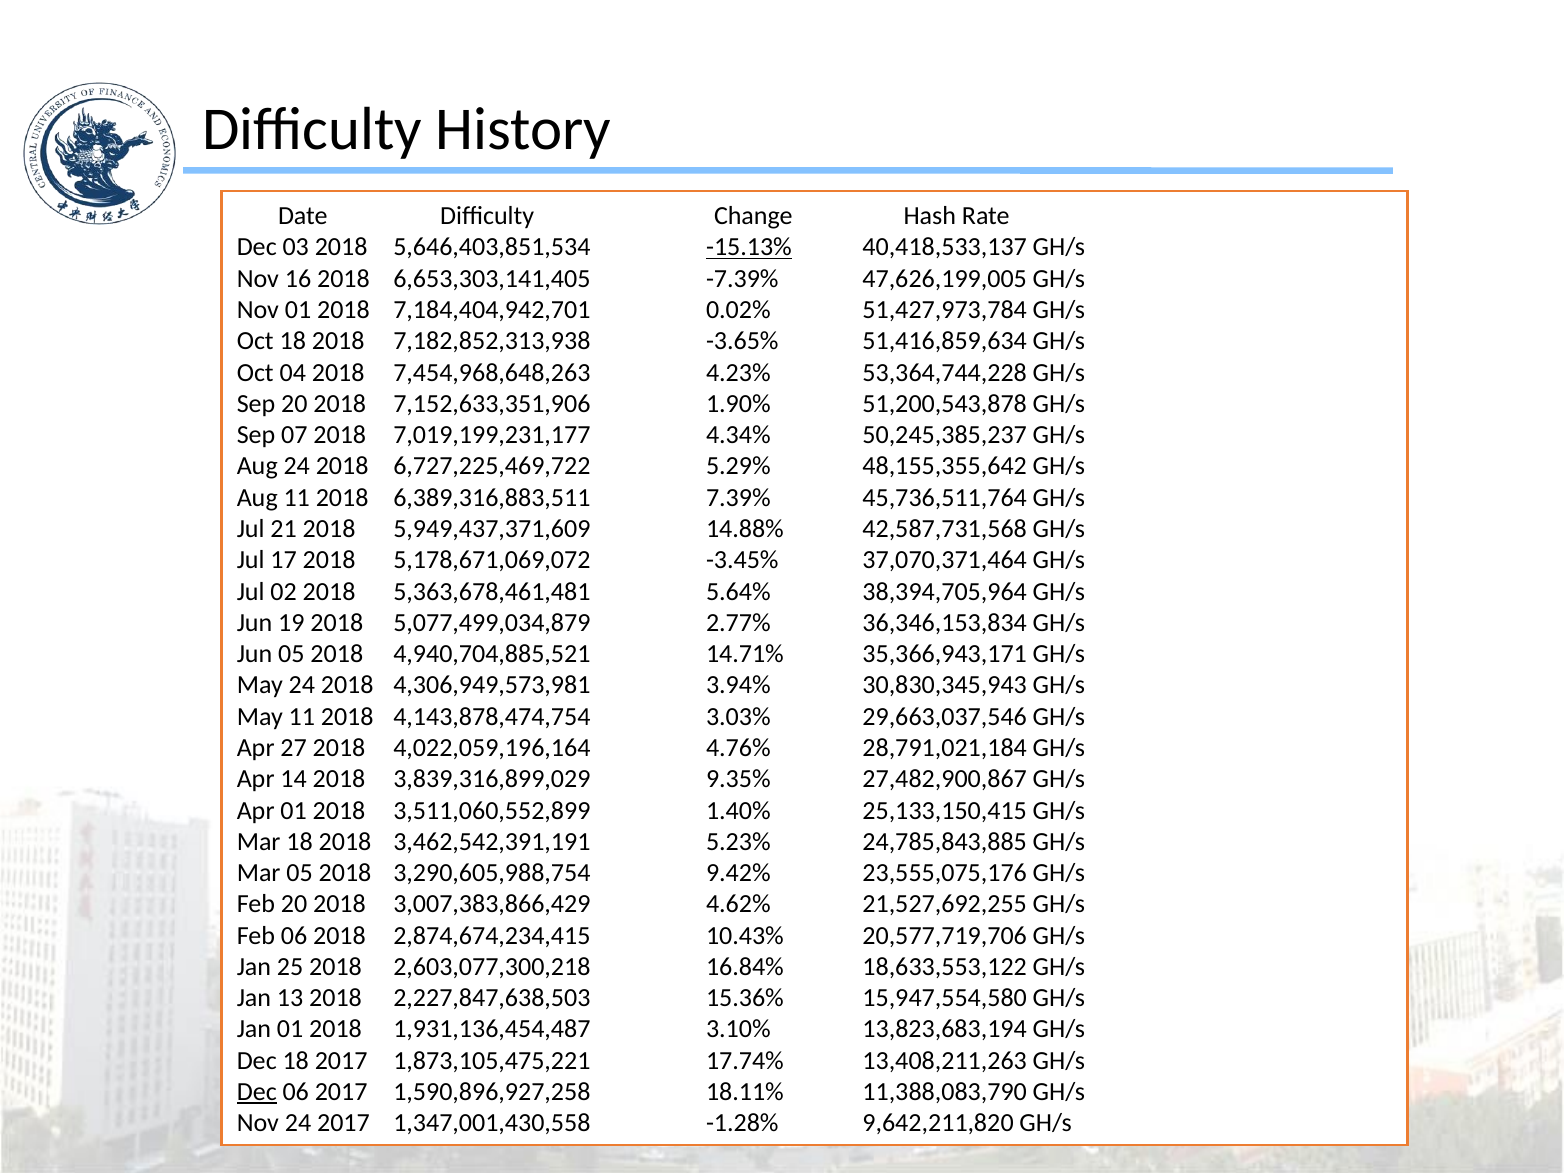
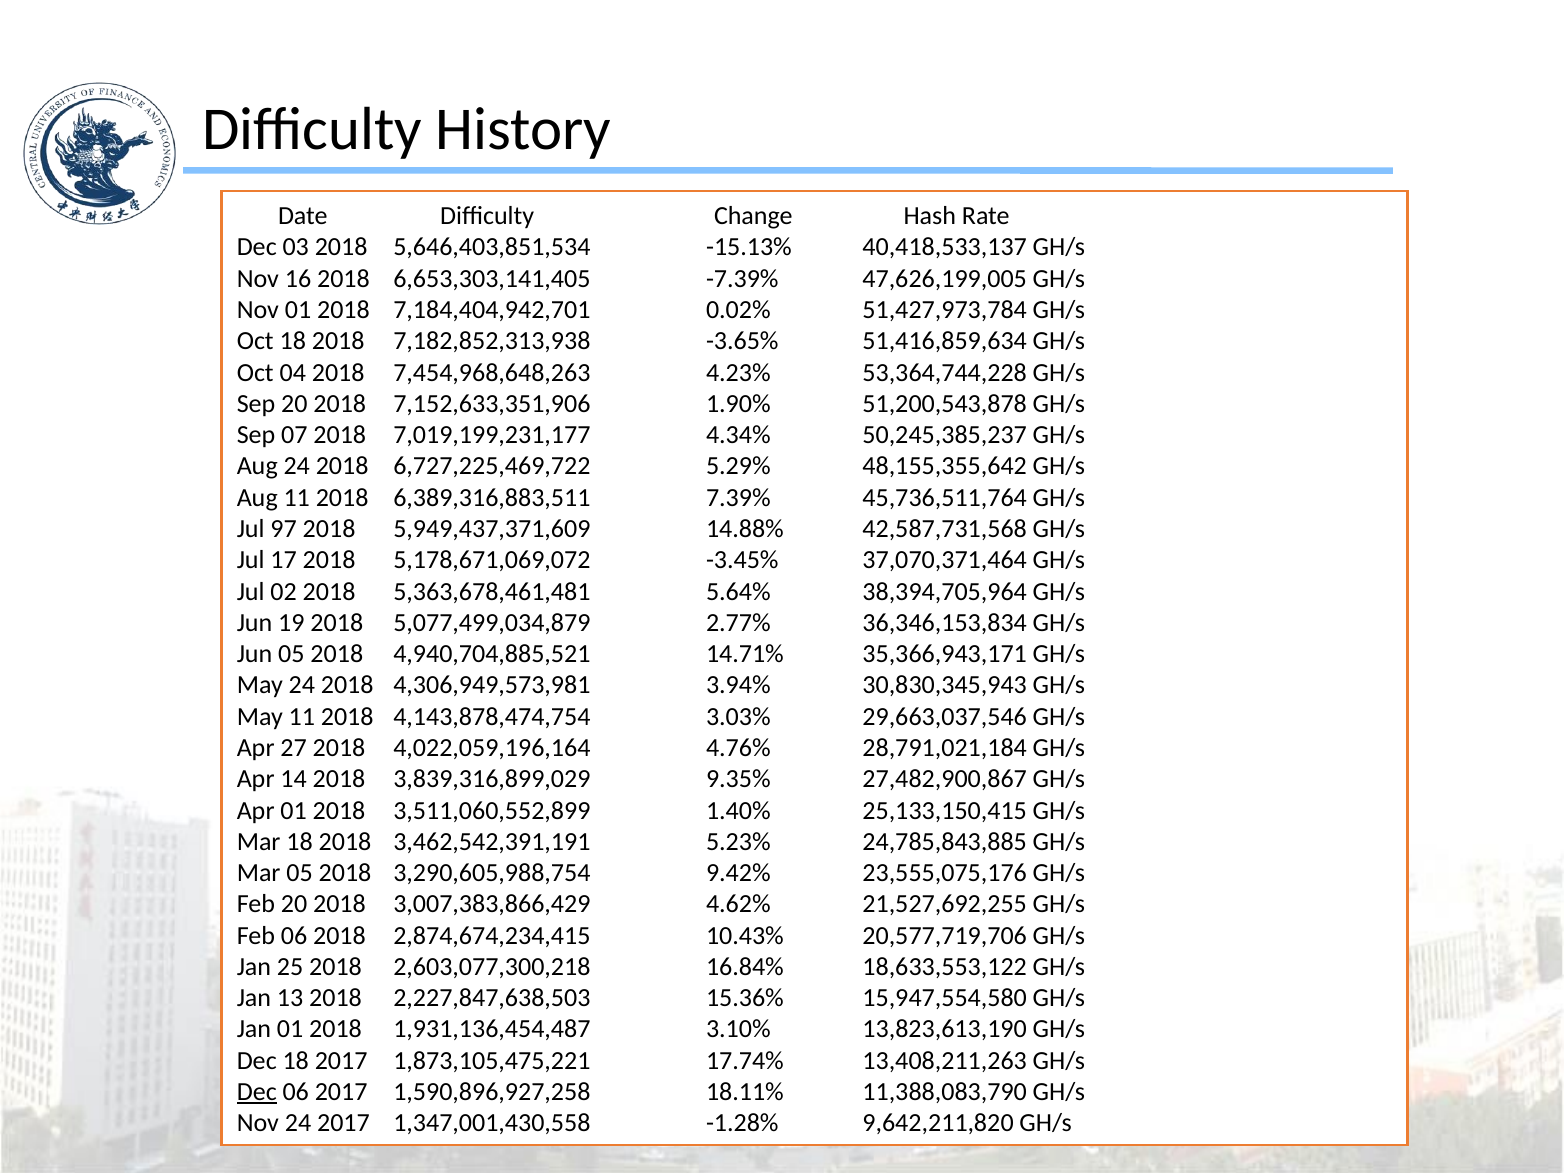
-15.13% underline: present -> none
21: 21 -> 97
13,823,683,194: 13,823,683,194 -> 13,823,613,190
